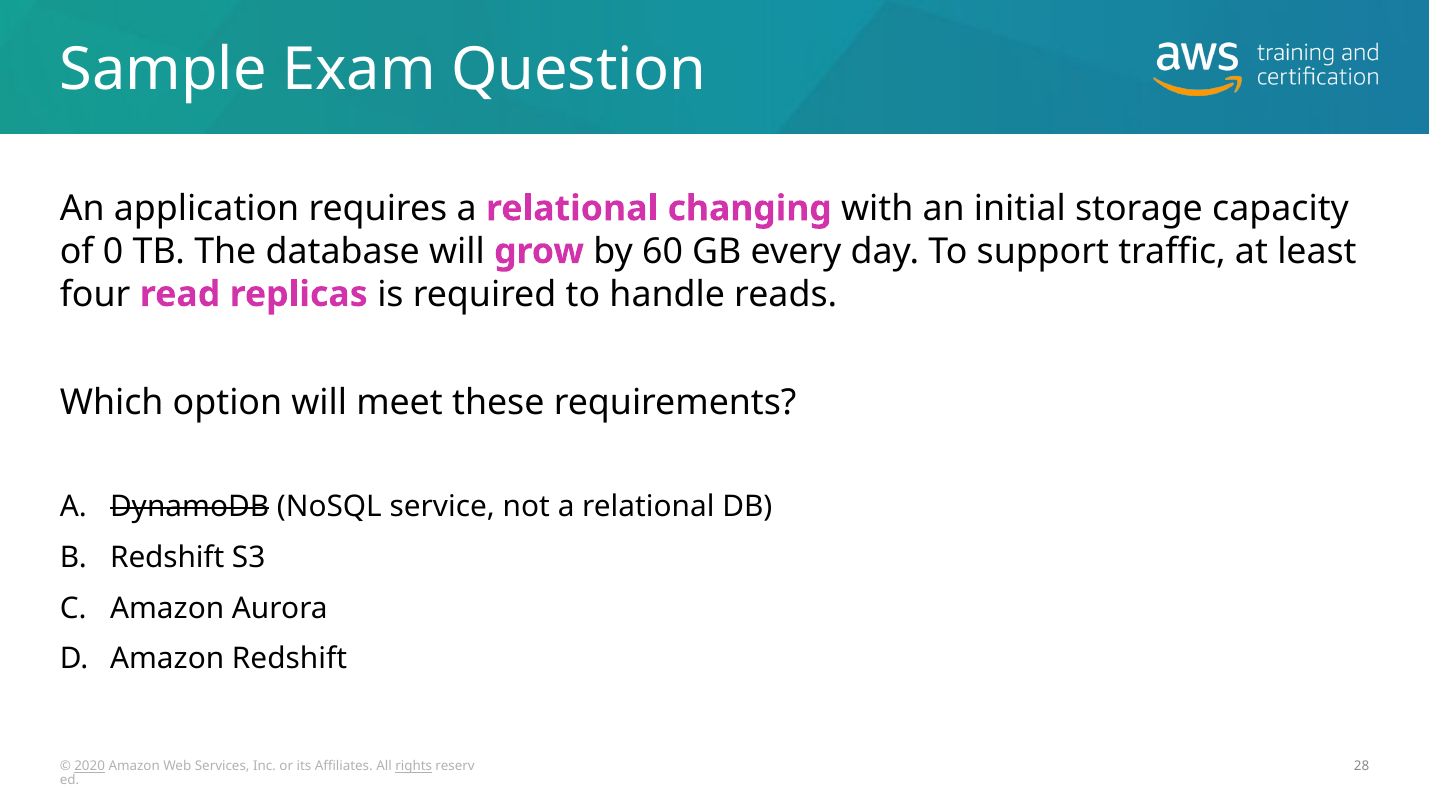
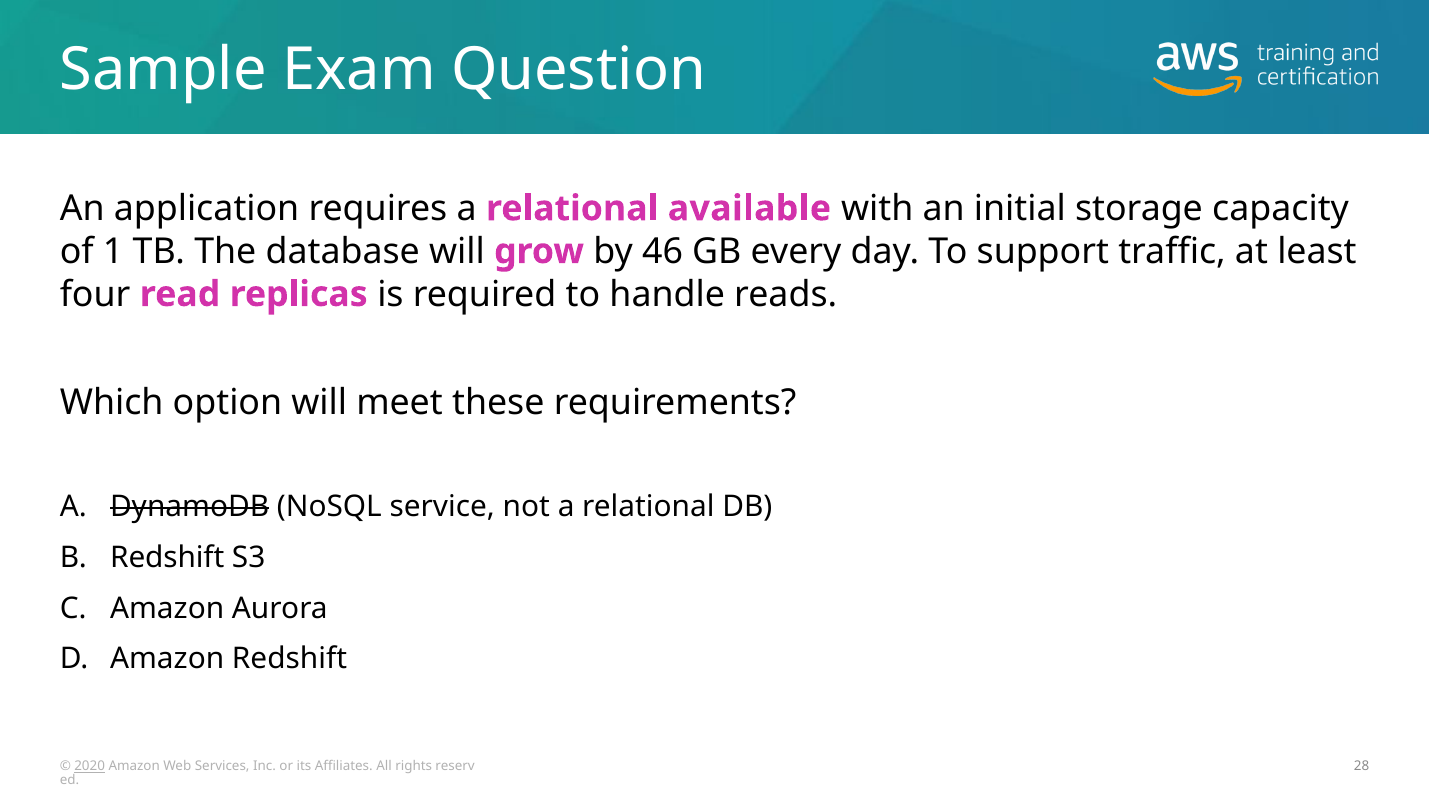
changing: changing -> available
0: 0 -> 1
60: 60 -> 46
rights underline: present -> none
